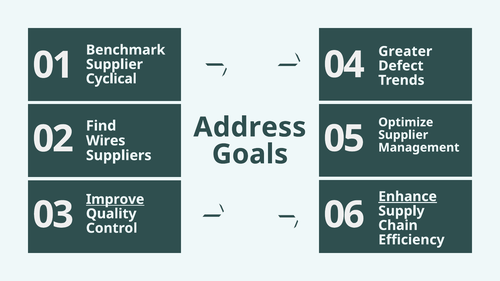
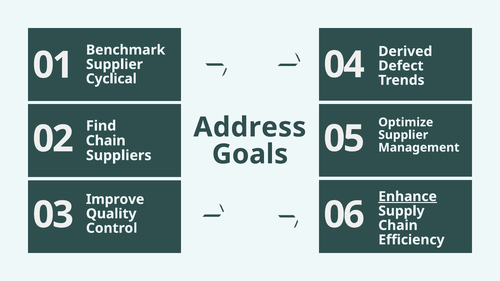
Greater: Greater -> Derived
Wires at (106, 141): Wires -> Chain
Improve underline: present -> none
